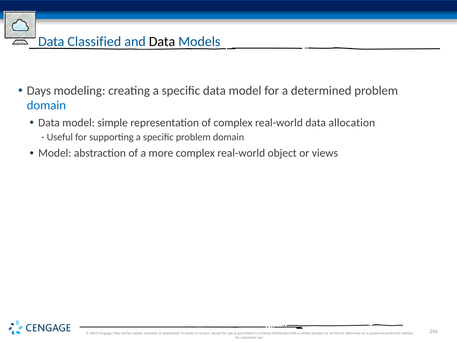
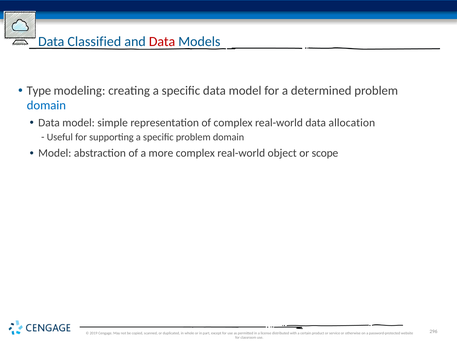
Data at (162, 41) colour: black -> red
Days: Days -> Type
views: views -> scope
